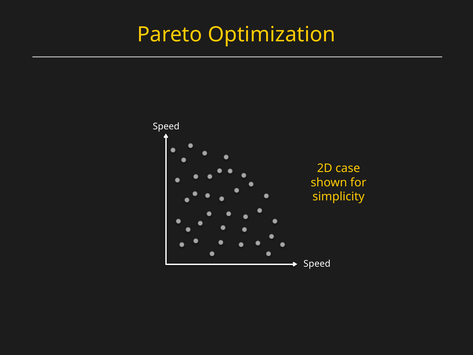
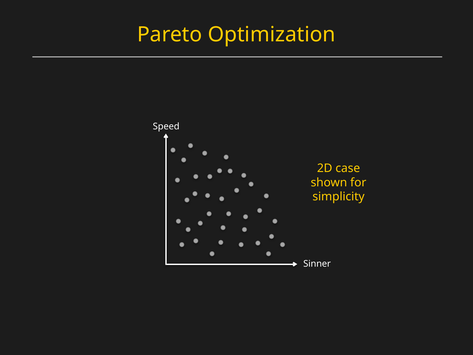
Speed at (317, 264): Speed -> Sinner
